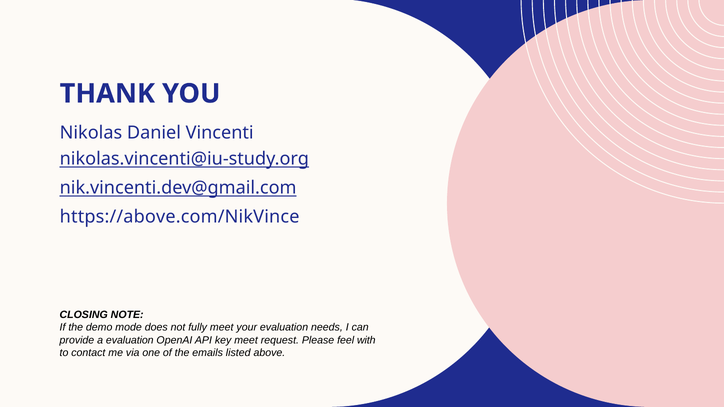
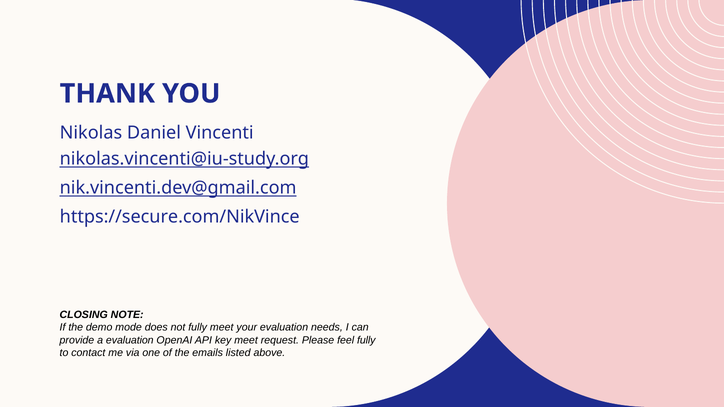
https://above.com/NikVince: https://above.com/NikVince -> https://secure.com/NikVince
feel with: with -> fully
